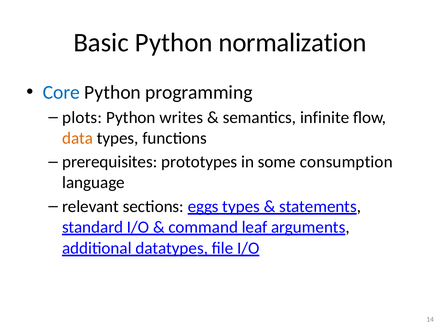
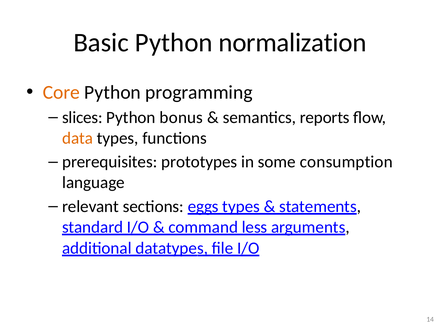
Core colour: blue -> orange
plots: plots -> slices
writes: writes -> bonus
infinite: infinite -> reports
leaf: leaf -> less
